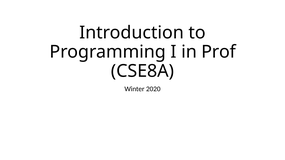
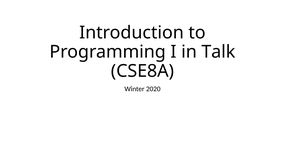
Prof: Prof -> Talk
